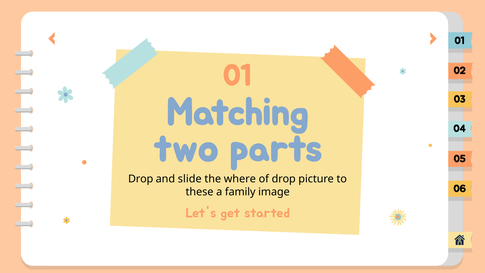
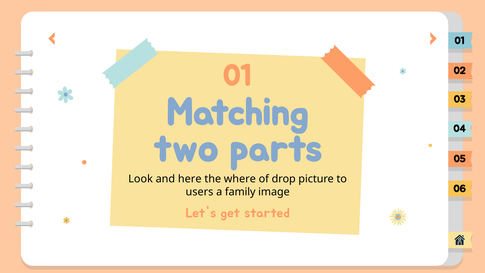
Drop at (141, 179): Drop -> Look
slide: slide -> here
these: these -> users
